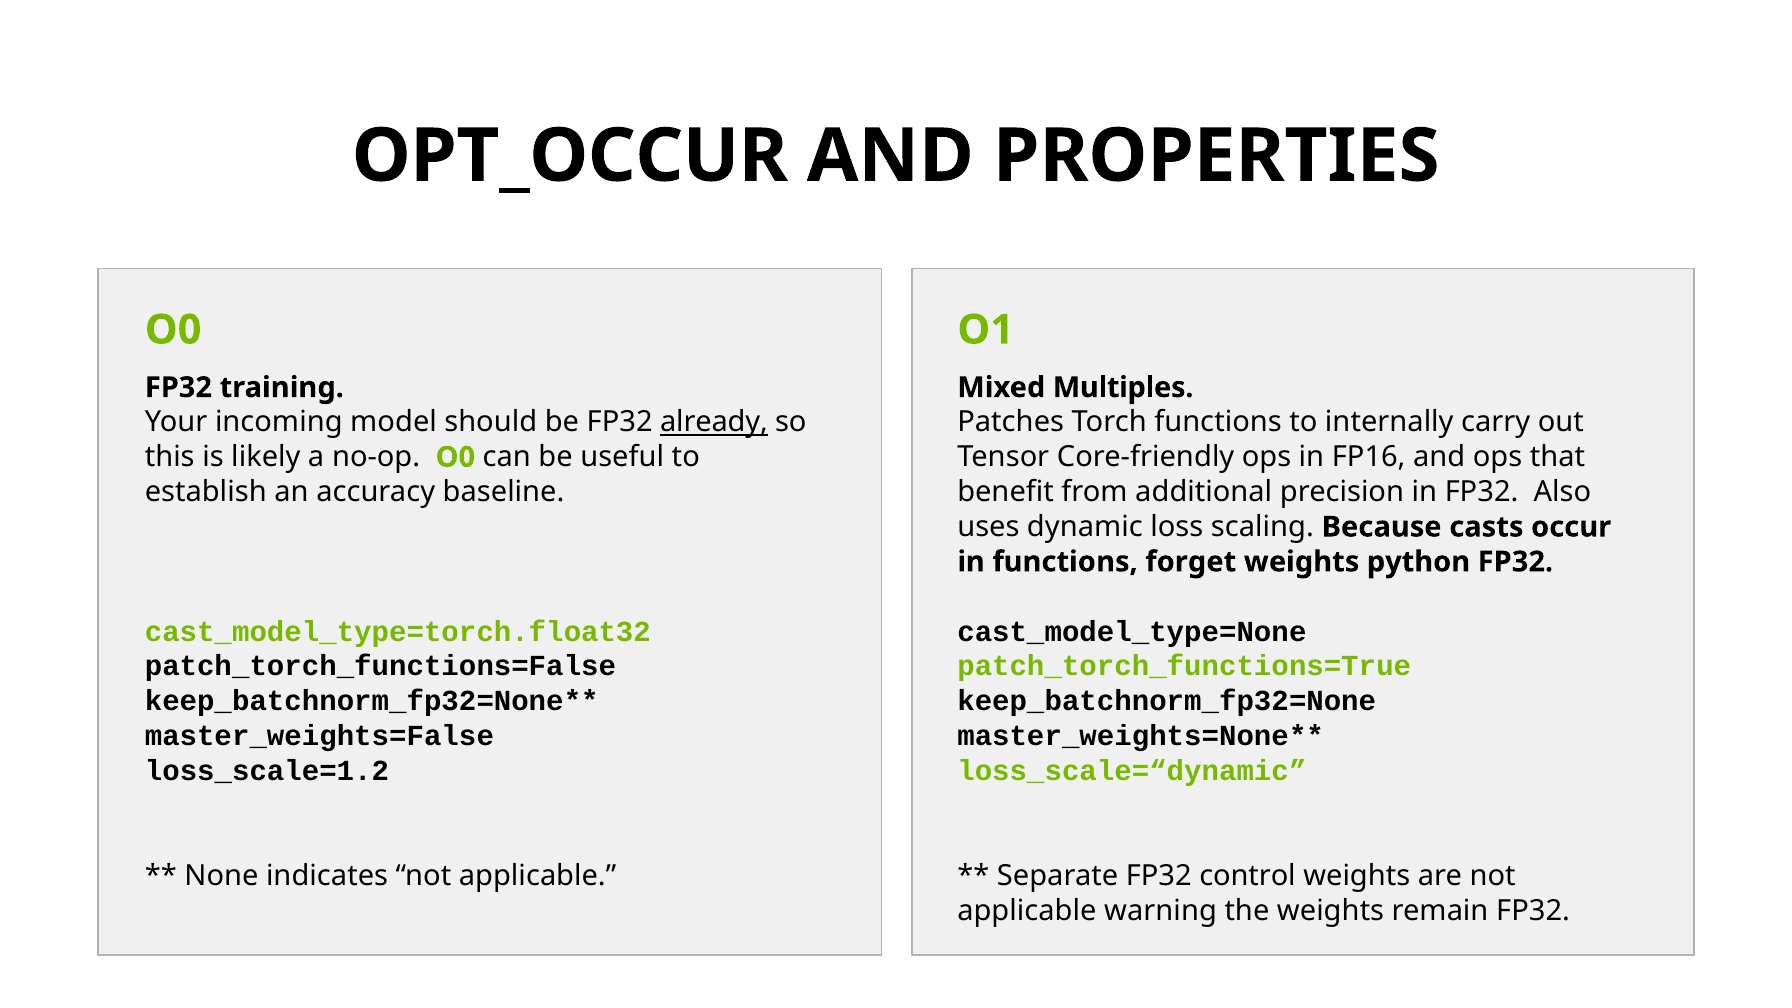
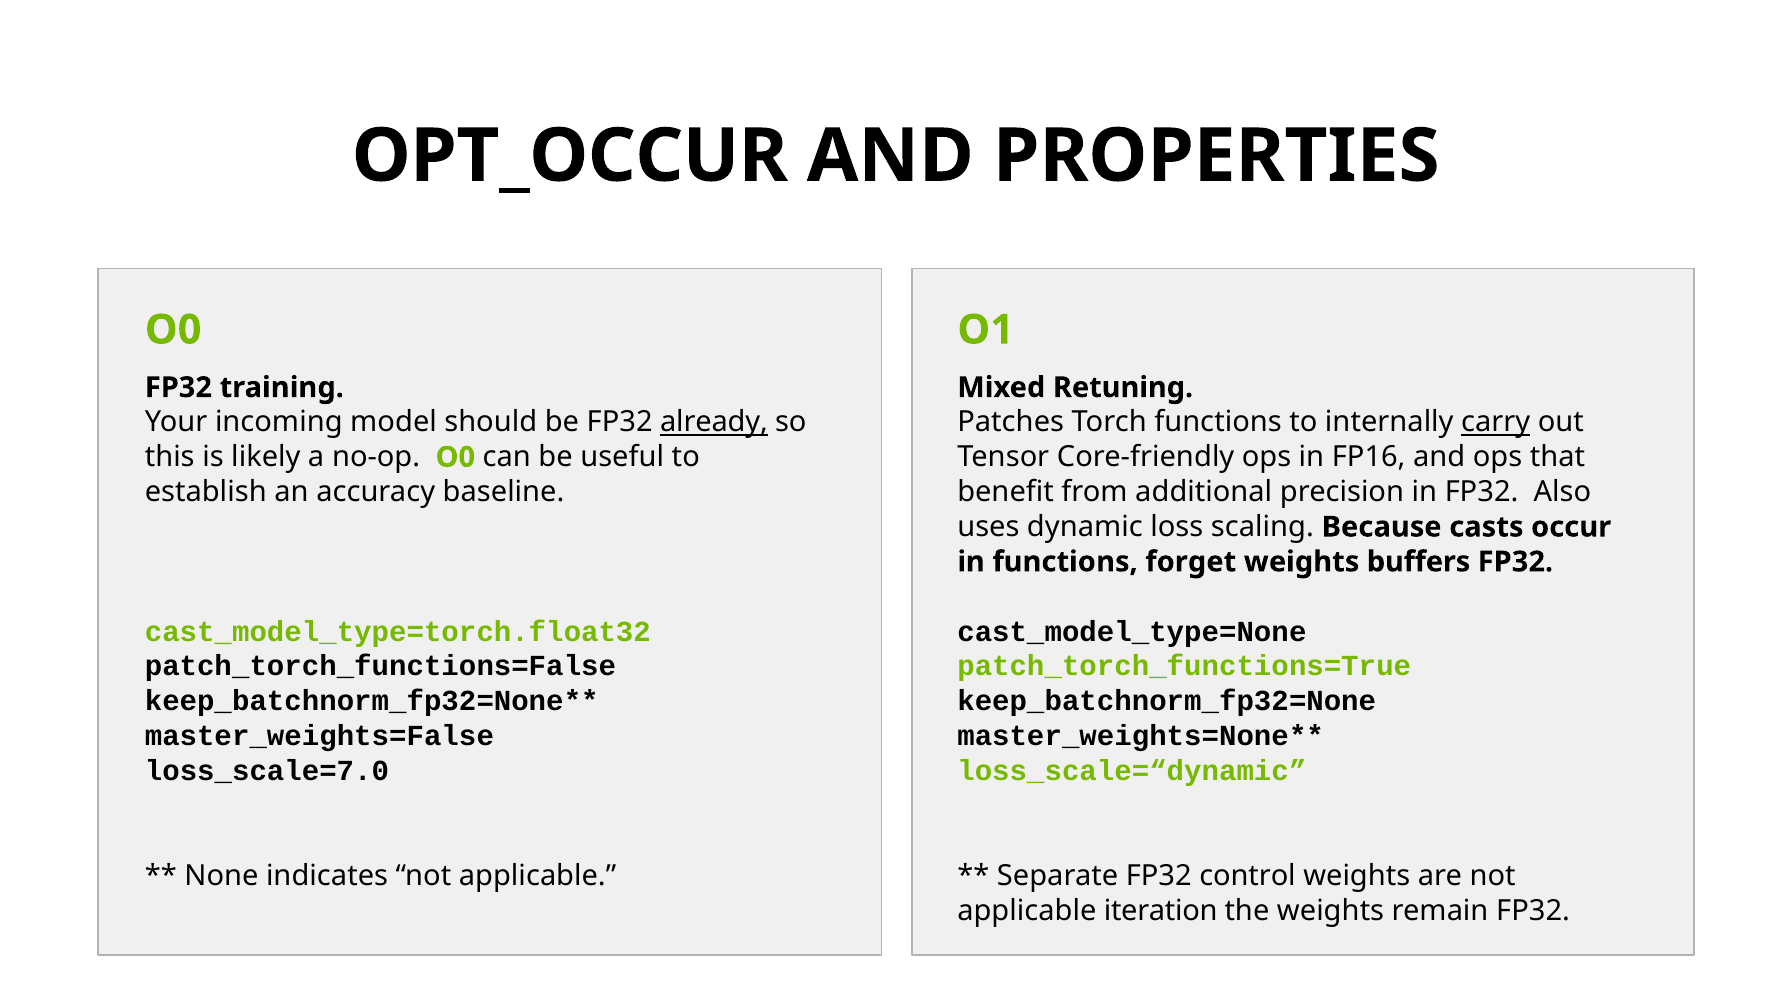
Multiples: Multiples -> Retuning
carry underline: none -> present
python: python -> buffers
loss_scale=1.2: loss_scale=1.2 -> loss_scale=7.0
warning: warning -> iteration
